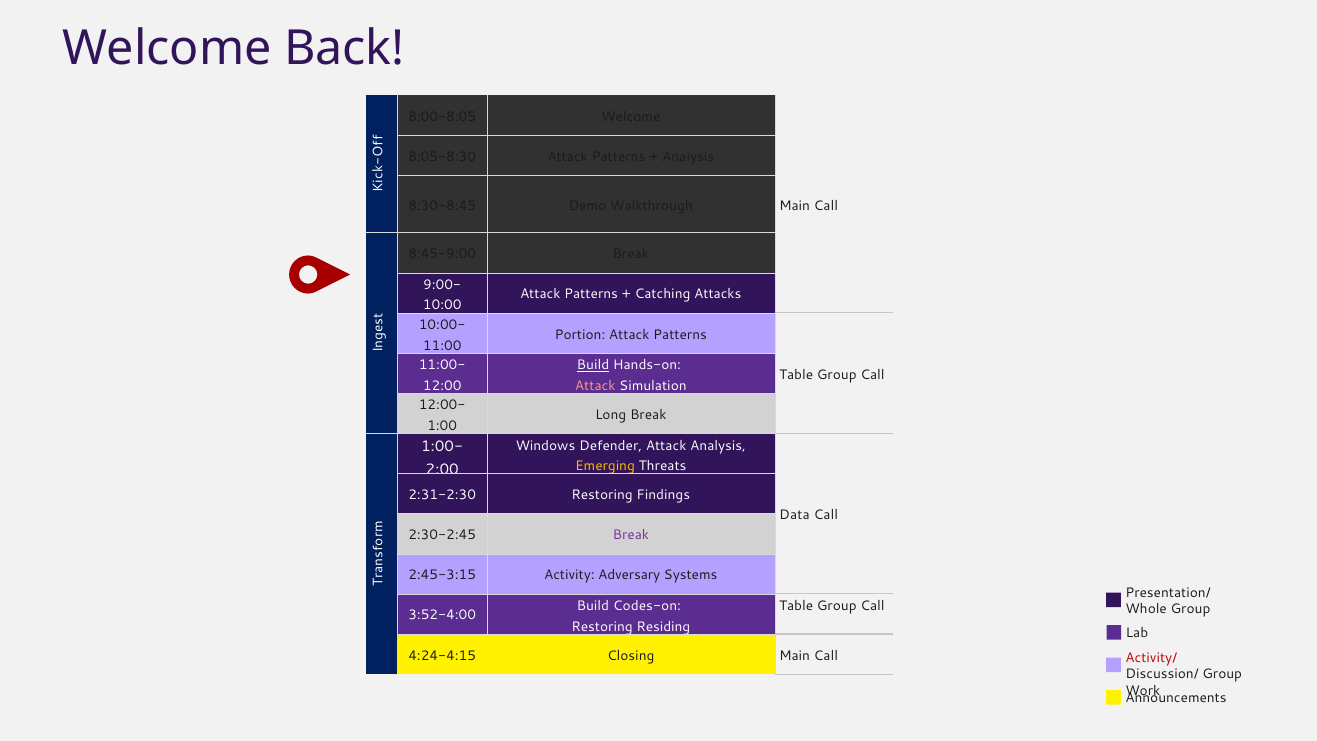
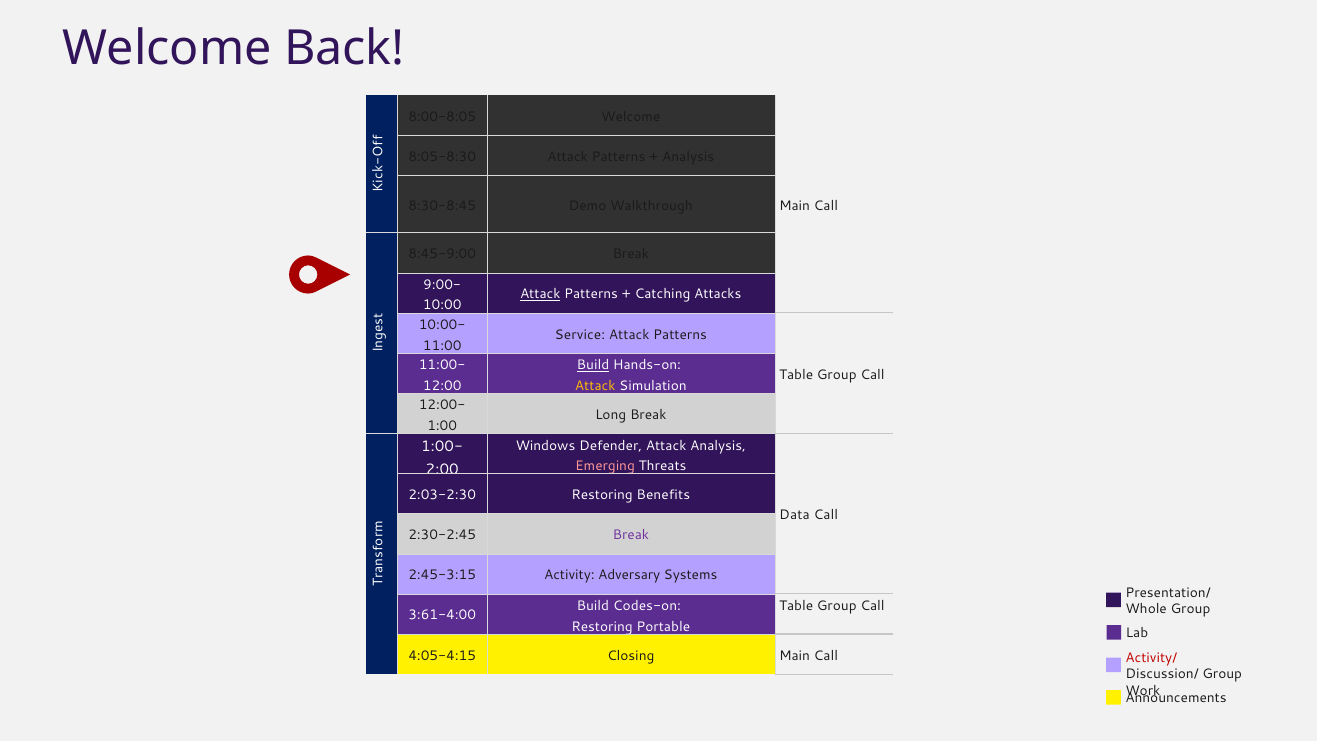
Attack at (540, 294) underline: none -> present
Portion: Portion -> Service
Attack at (595, 386) colour: pink -> yellow
Emerging colour: yellow -> pink
2:31-2:30: 2:31-2:30 -> 2:03-2:30
Findings: Findings -> Benefits
3:52-4:00: 3:52-4:00 -> 3:61-4:00
Residing: Residing -> Portable
4:24-4:15: 4:24-4:15 -> 4:05-4:15
